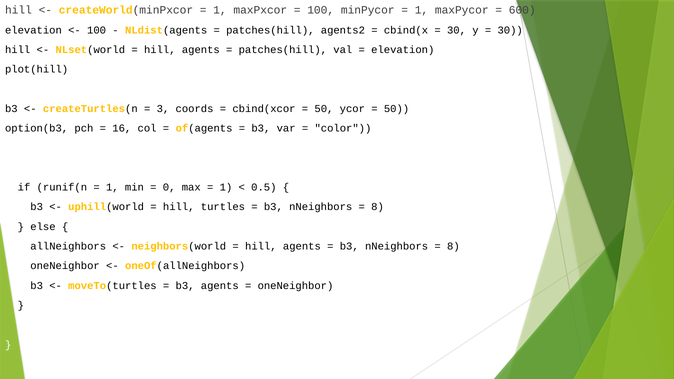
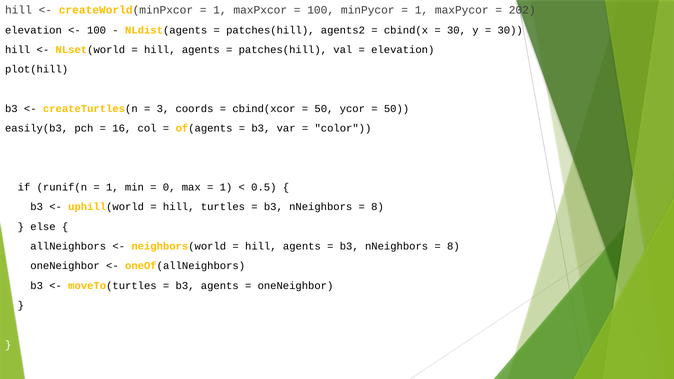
600: 600 -> 202
option(b3: option(b3 -> easily(b3
